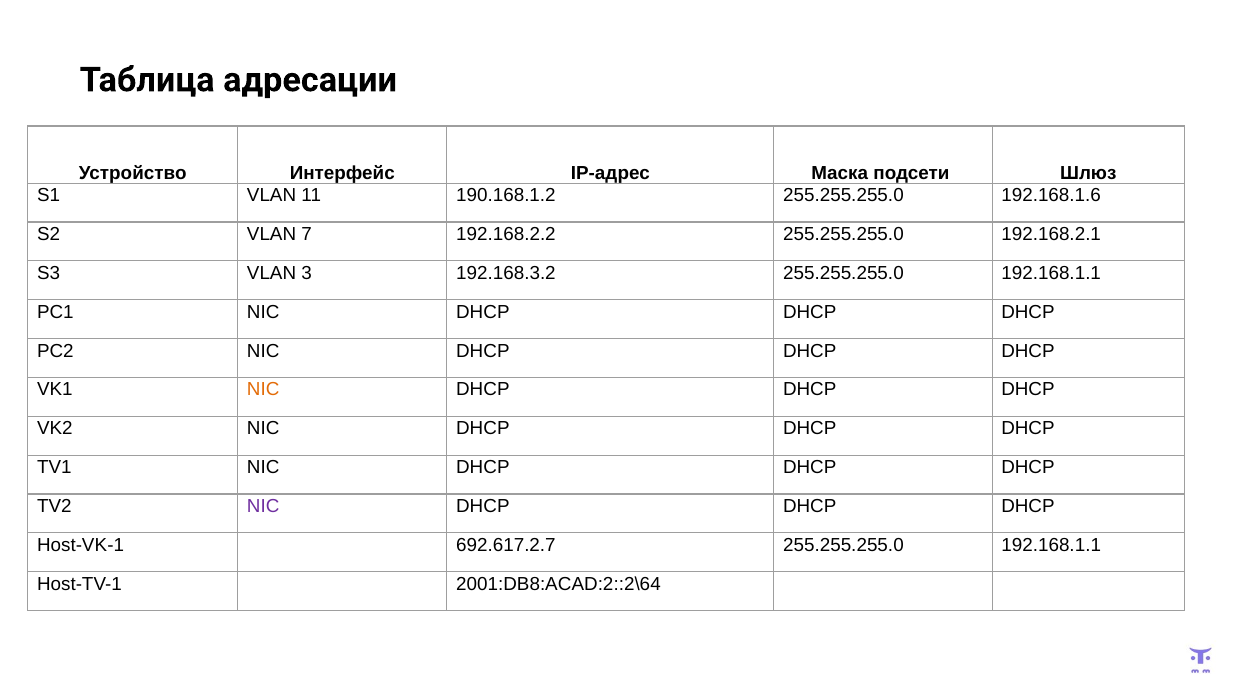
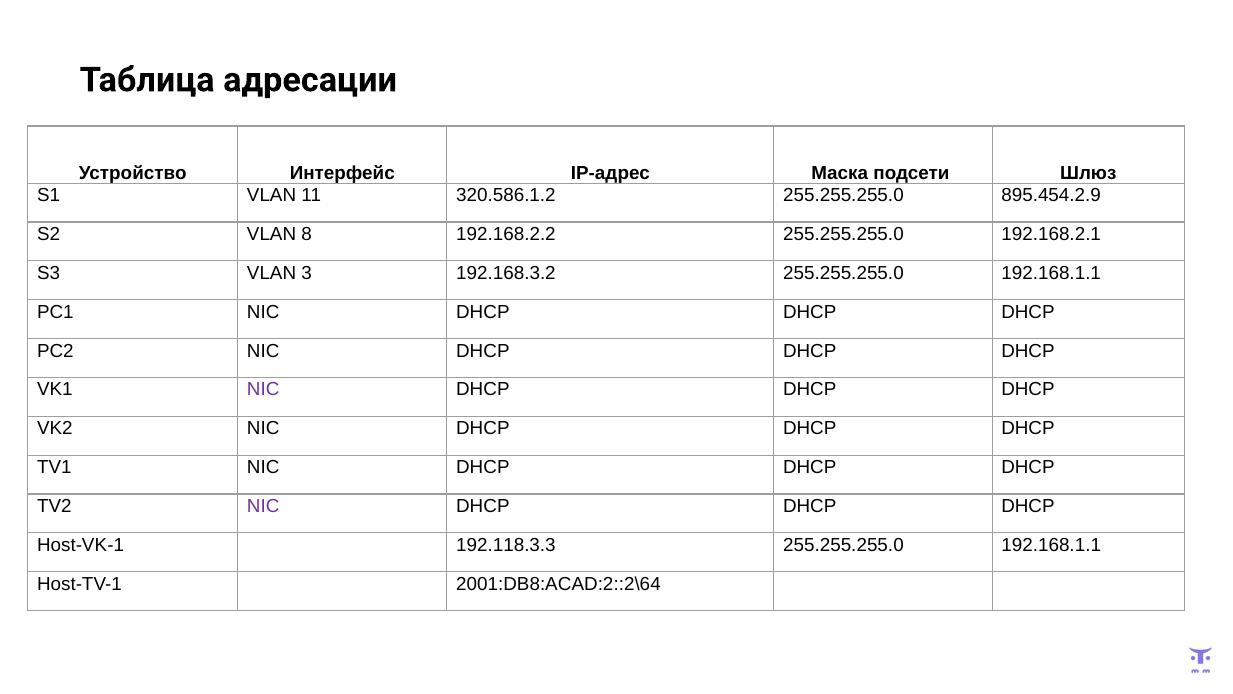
190.168.1.2: 190.168.1.2 -> 320.586.1.2
192.168.1.6: 192.168.1.6 -> 895.454.2.9
7: 7 -> 8
NIC at (263, 390) colour: orange -> purple
692.617.2.7: 692.617.2.7 -> 192.118.3.3
